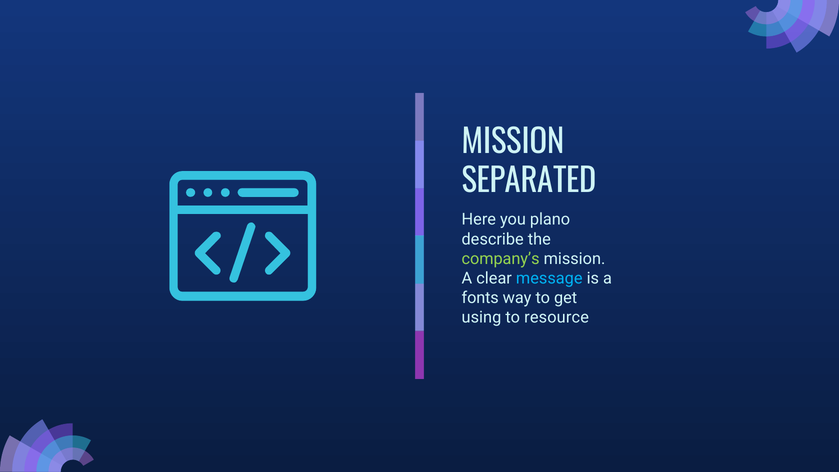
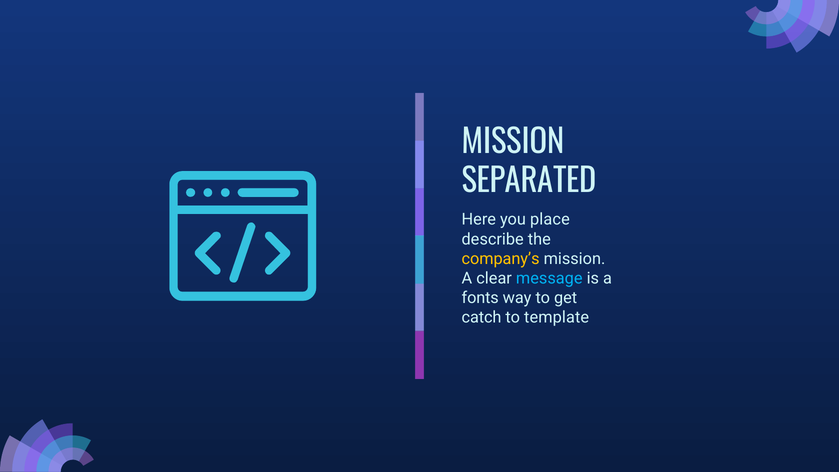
plano: plano -> place
company’s colour: light green -> yellow
using: using -> catch
resource: resource -> template
